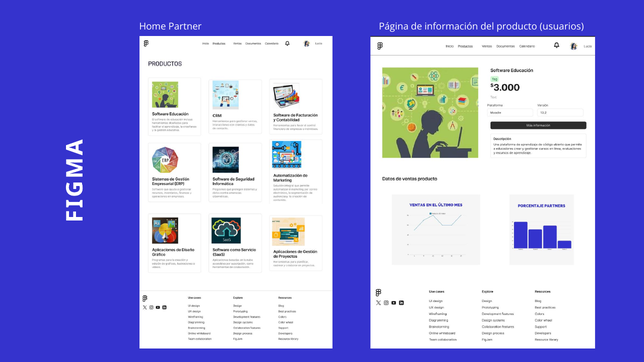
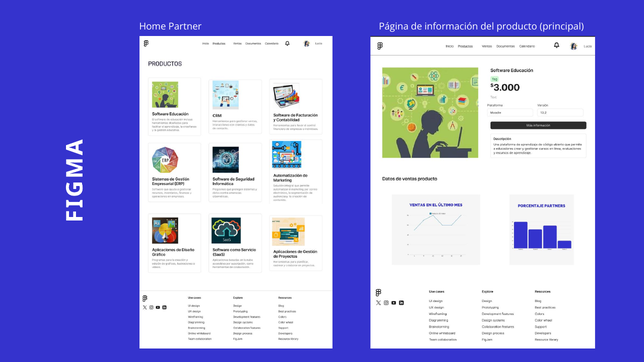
usuarios: usuarios -> principal
